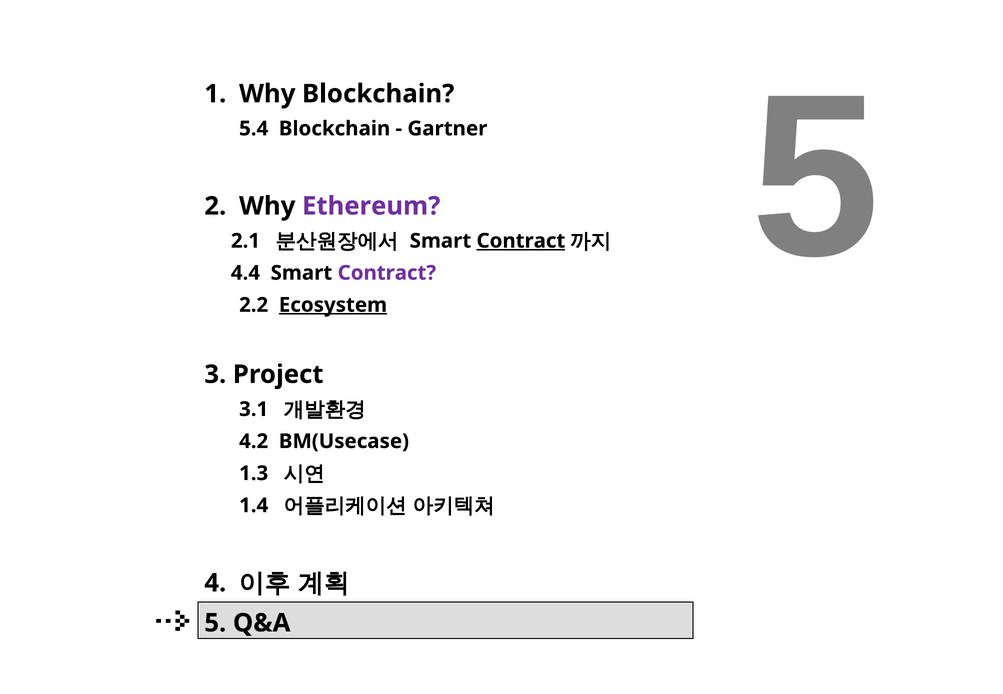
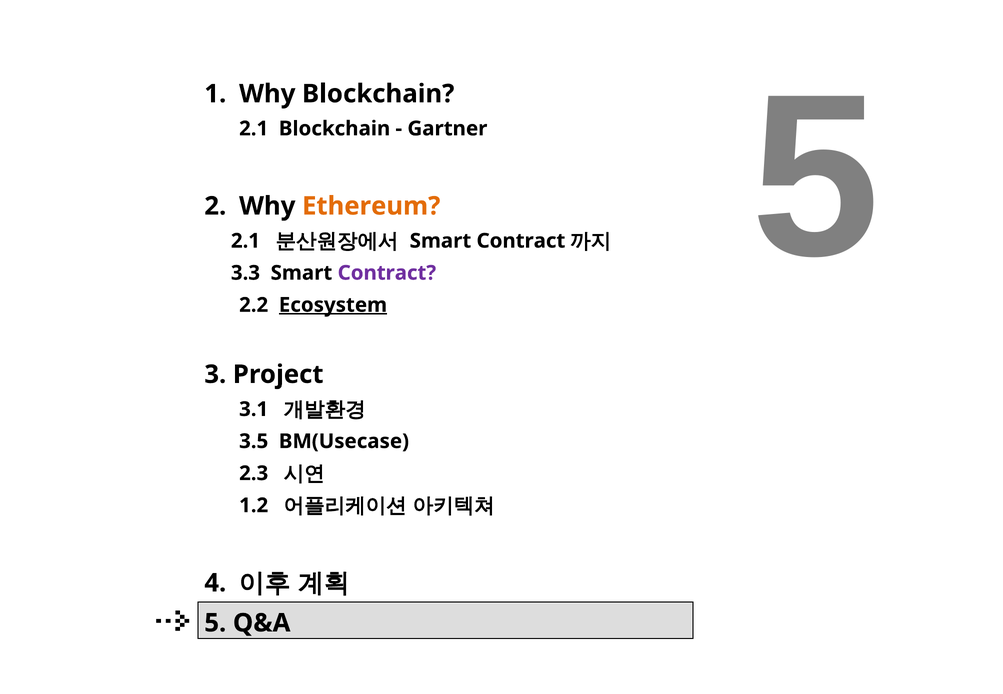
5.4 at (254, 129): 5.4 -> 2.1
Ethereum colour: purple -> orange
Contract at (521, 241) underline: present -> none
4.4: 4.4 -> 3.3
4.2: 4.2 -> 3.5
1.3: 1.3 -> 2.3
1.4: 1.4 -> 1.2
